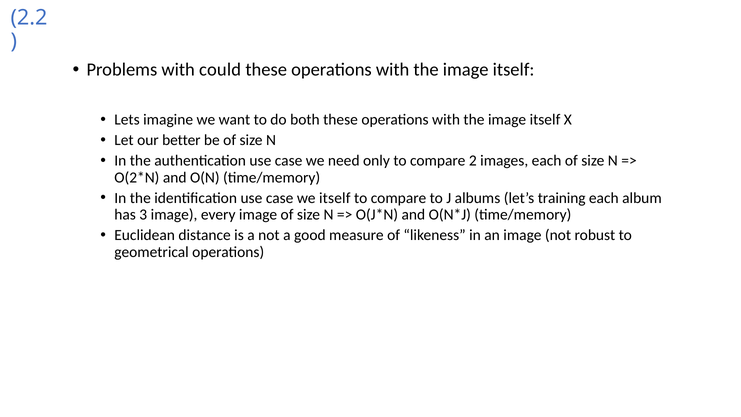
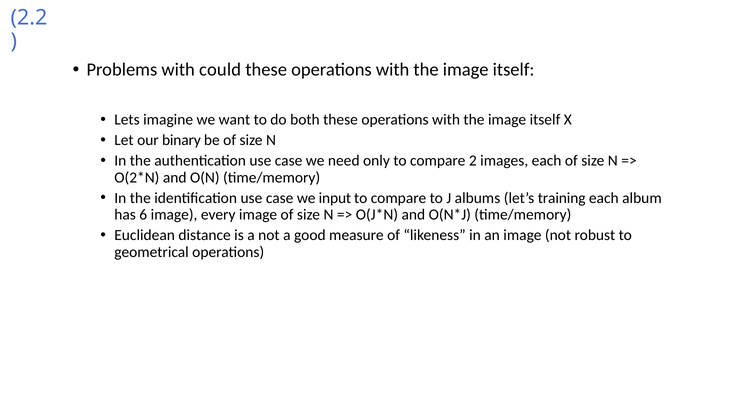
better: better -> binary
we itself: itself -> input
3: 3 -> 6
